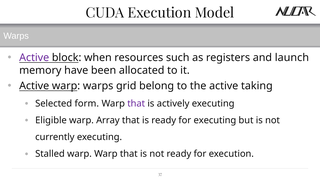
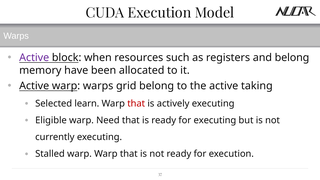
and launch: launch -> belong
form: form -> learn
that at (136, 103) colour: purple -> red
Array: Array -> Need
